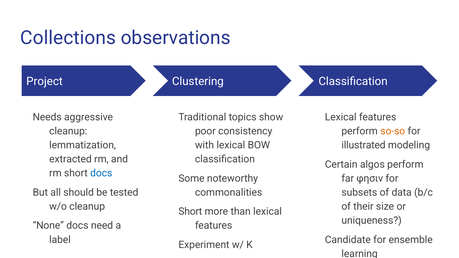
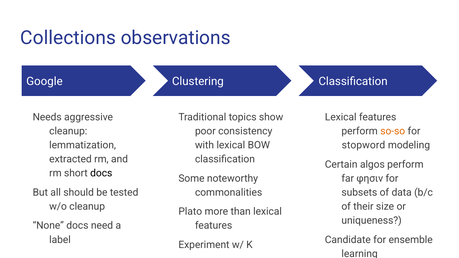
Project: Project -> Google
illustrated: illustrated -> stopword
docs at (101, 173) colour: blue -> black
Short at (190, 212): Short -> Plato
